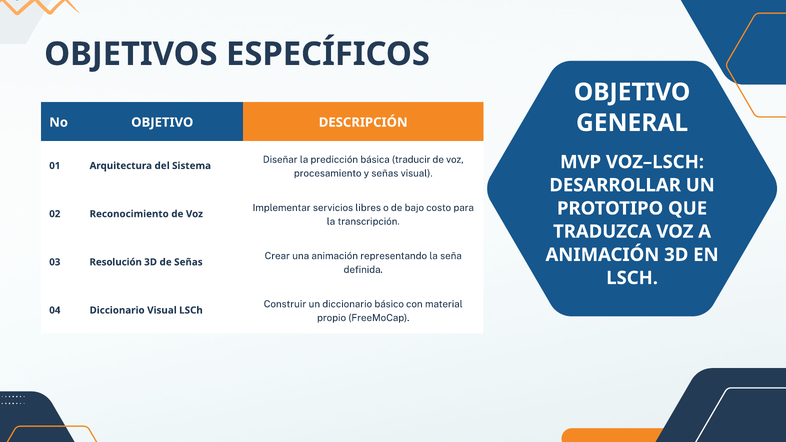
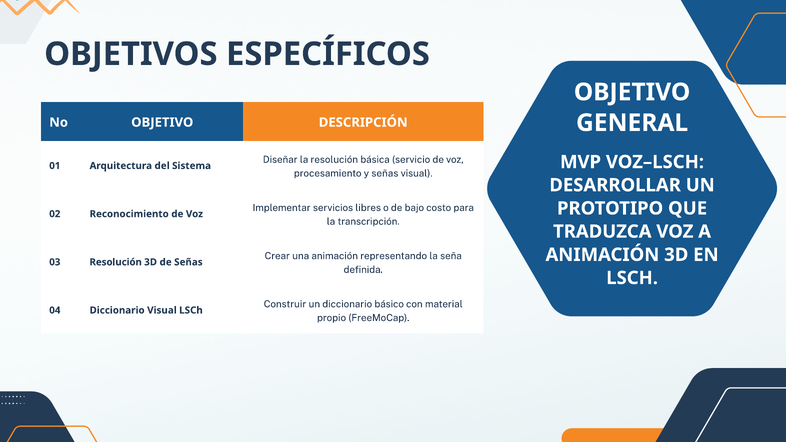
la predicción: predicción -> resolución
traducir: traducir -> servicio
